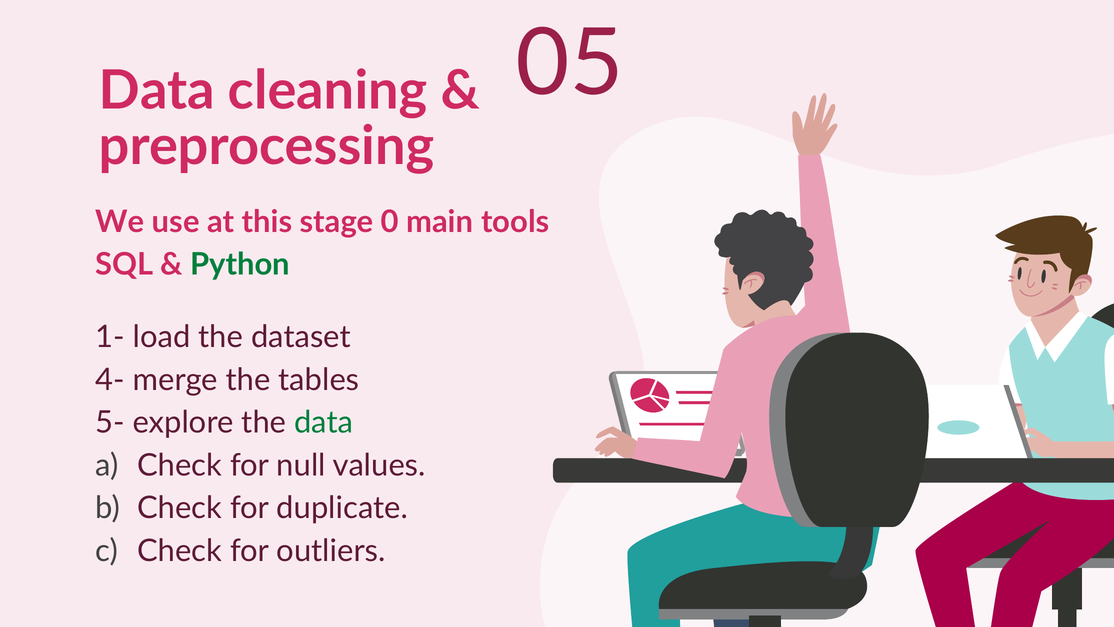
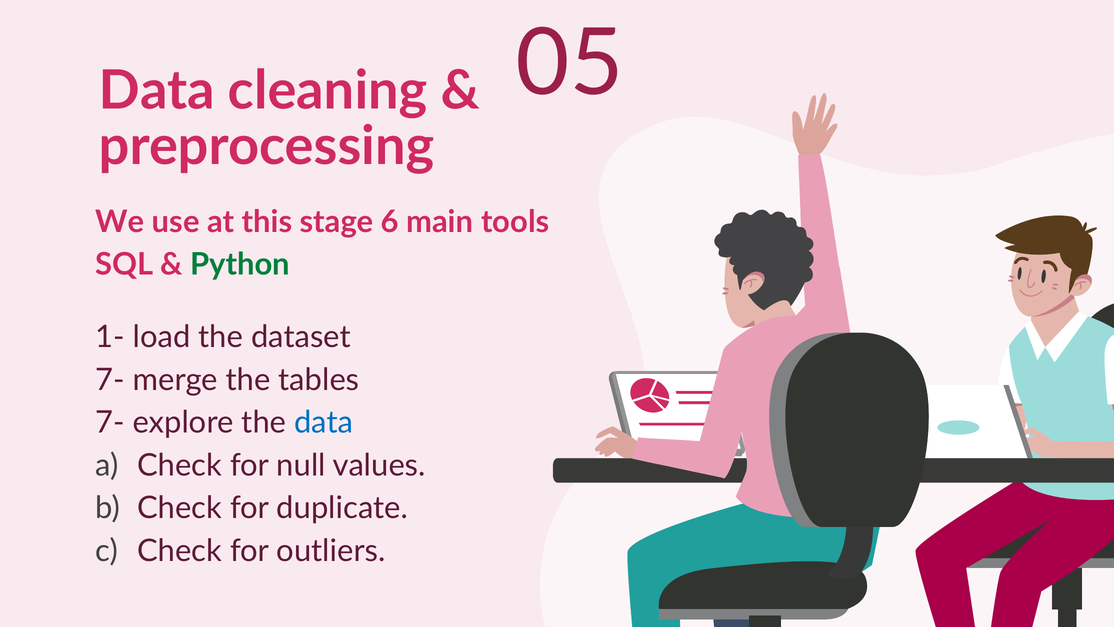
0: 0 -> 6
4- at (110, 380): 4- -> 7-
5- at (110, 422): 5- -> 7-
data at (324, 422) colour: green -> blue
